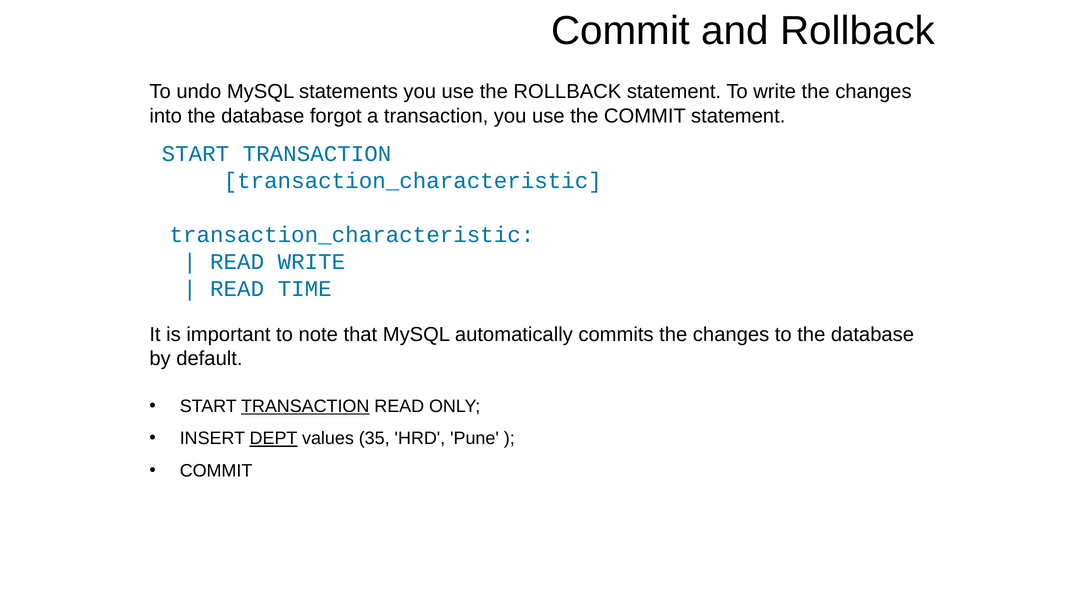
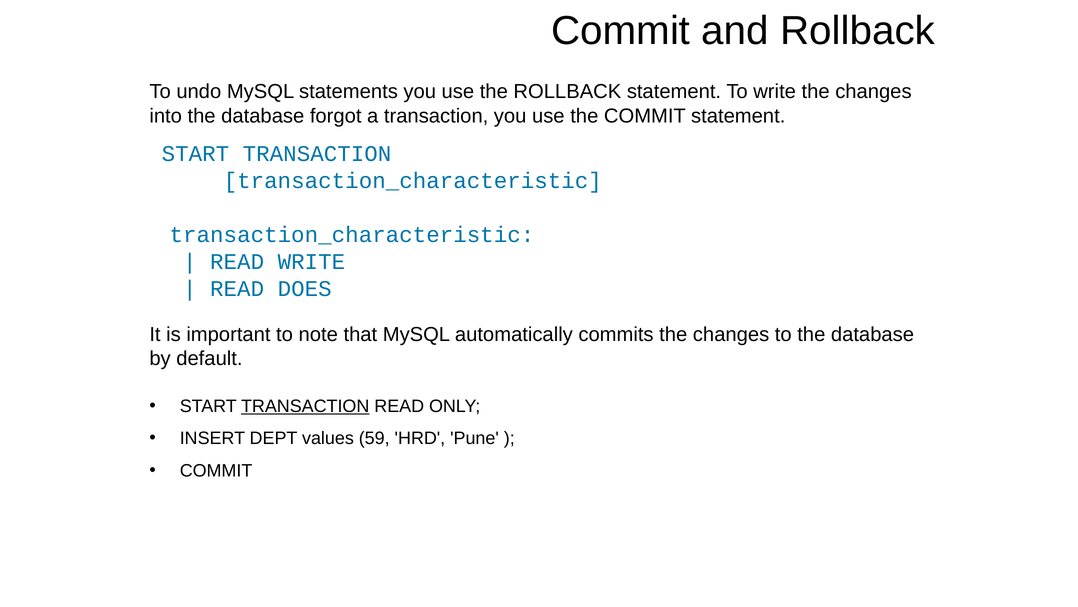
TIME: TIME -> DOES
DEPT underline: present -> none
35: 35 -> 59
